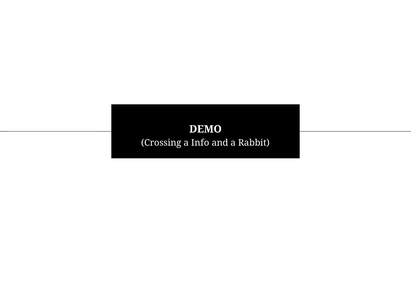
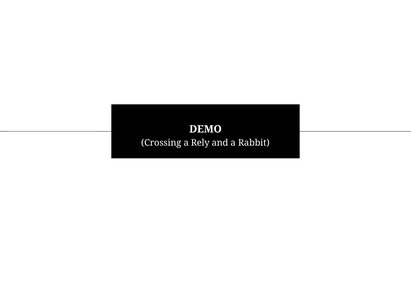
Info: Info -> Rely
